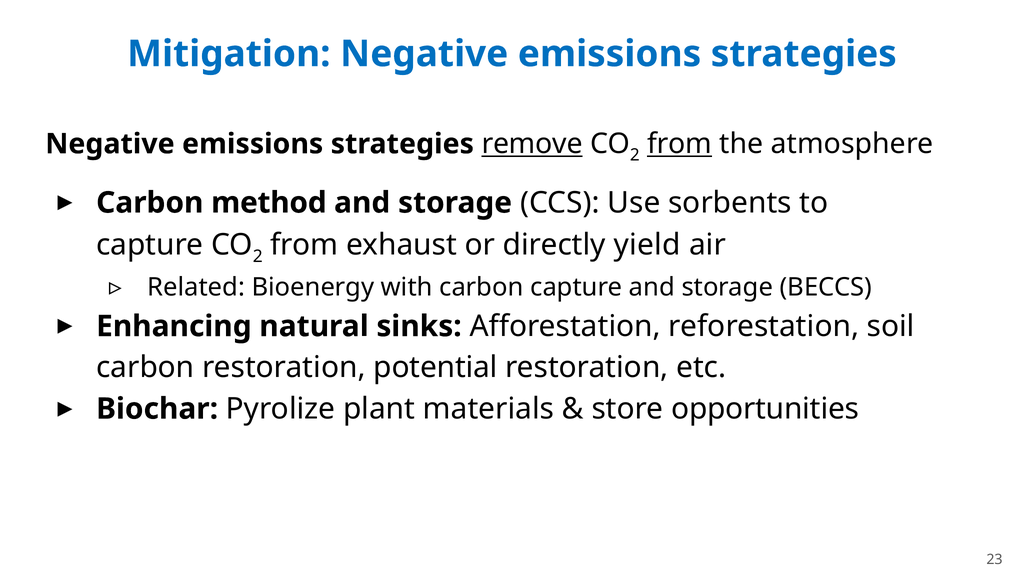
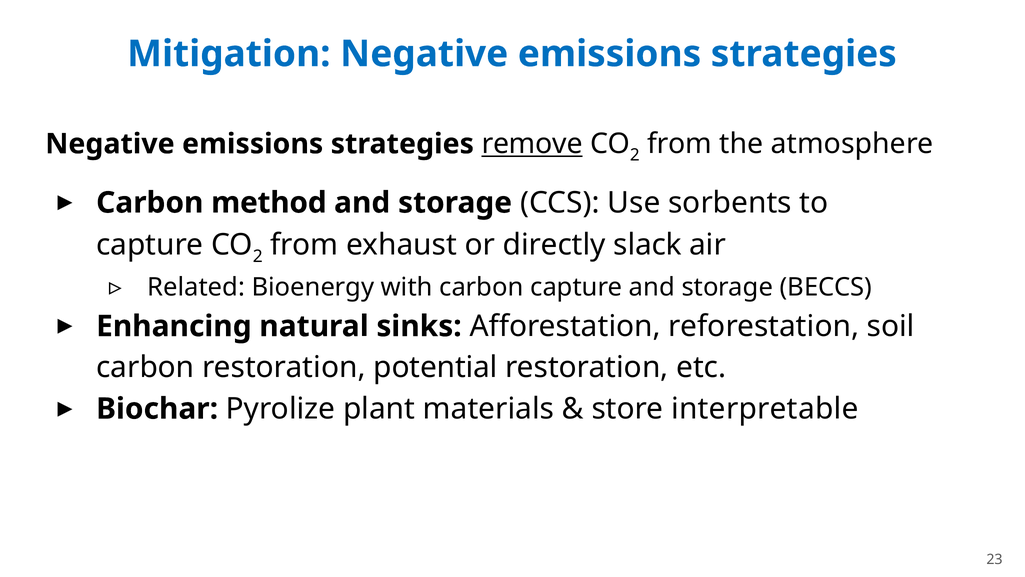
from at (680, 144) underline: present -> none
yield: yield -> slack
opportunities: opportunities -> interpretable
